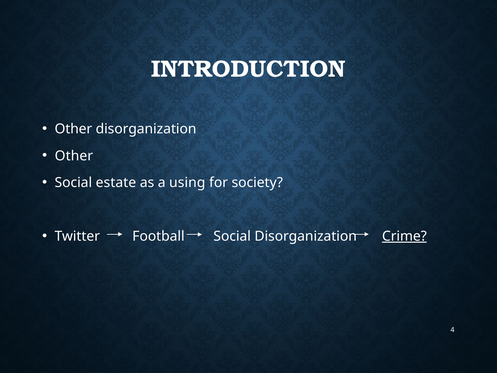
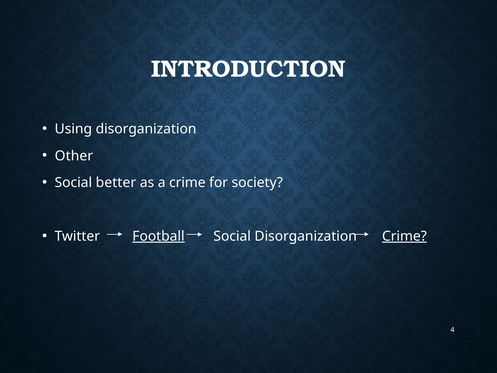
Other at (73, 129): Other -> Using
estate: estate -> better
a using: using -> crime
Football underline: none -> present
